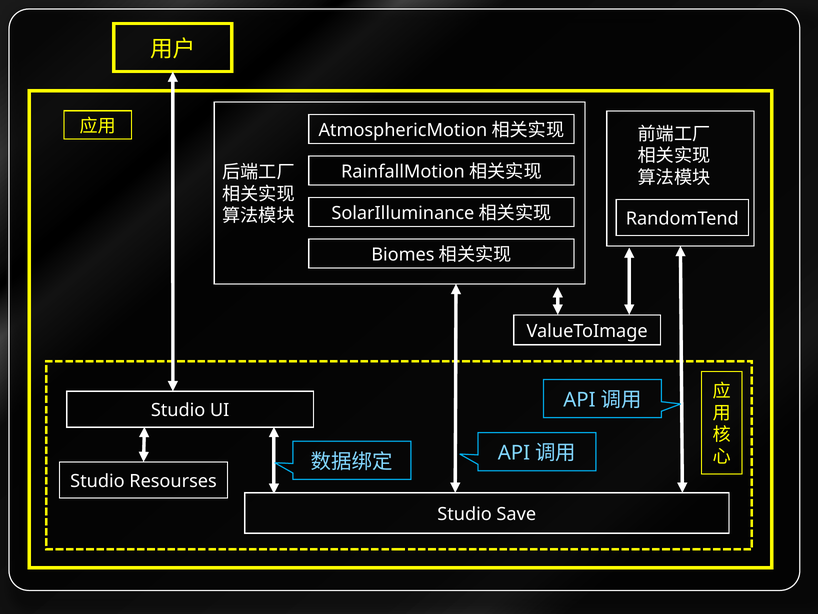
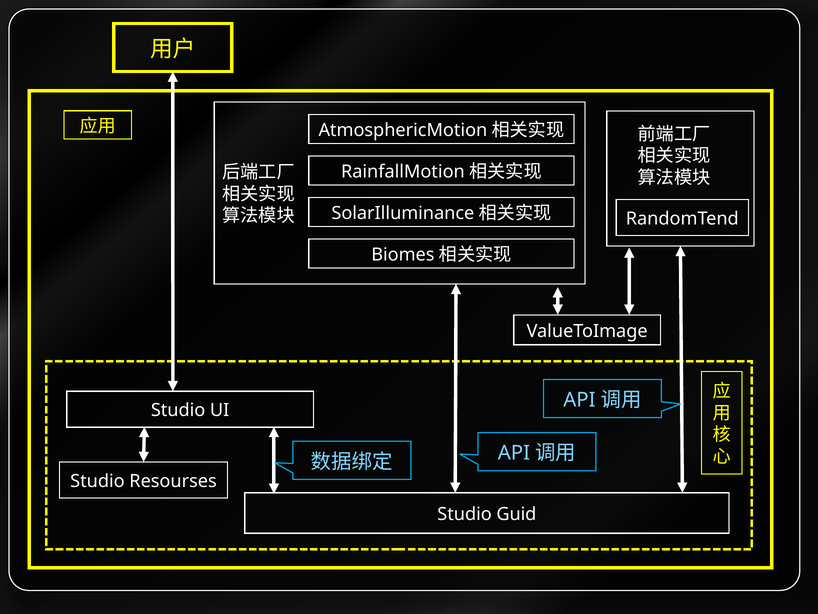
Save: Save -> Guid
